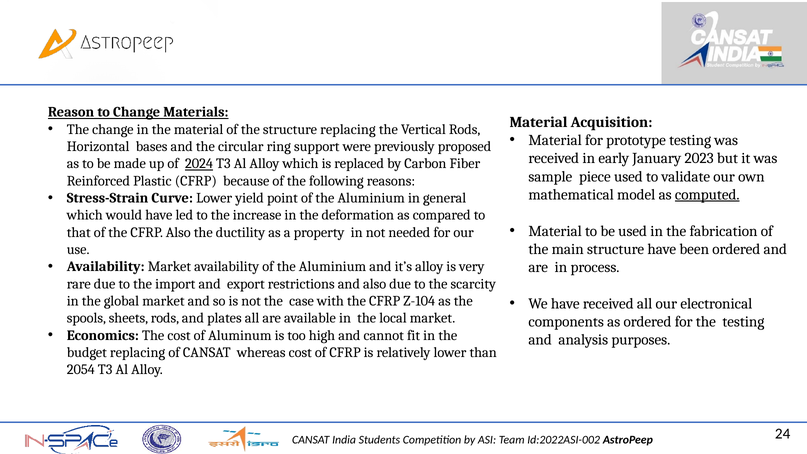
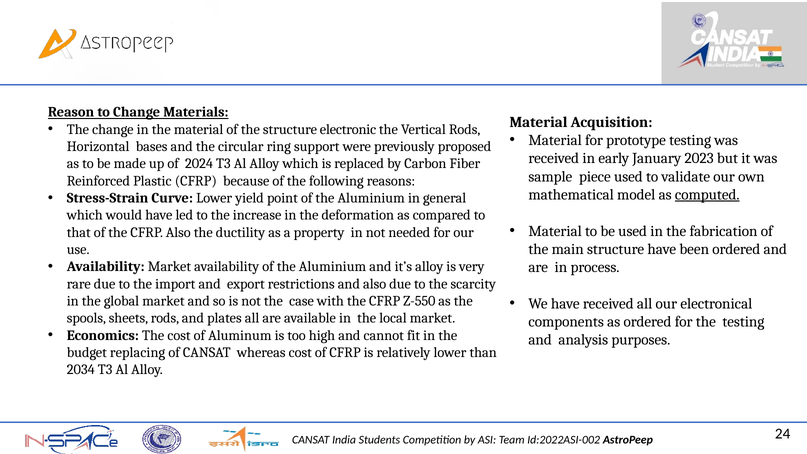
structure replacing: replacing -> electronic
2024 underline: present -> none
Z-104: Z-104 -> Z-550
2054: 2054 -> 2034
